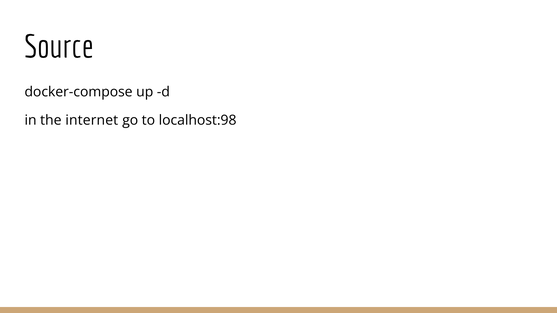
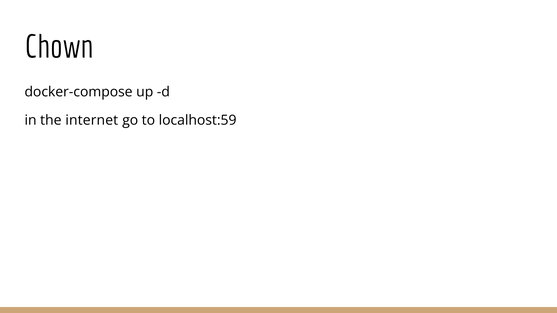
Source: Source -> Chown
localhost:98: localhost:98 -> localhost:59
